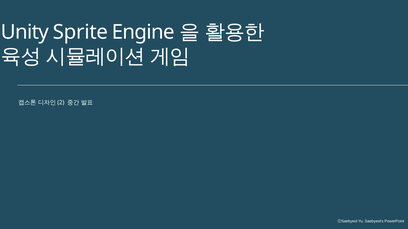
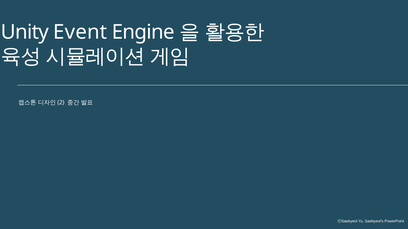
Sprite: Sprite -> Event
